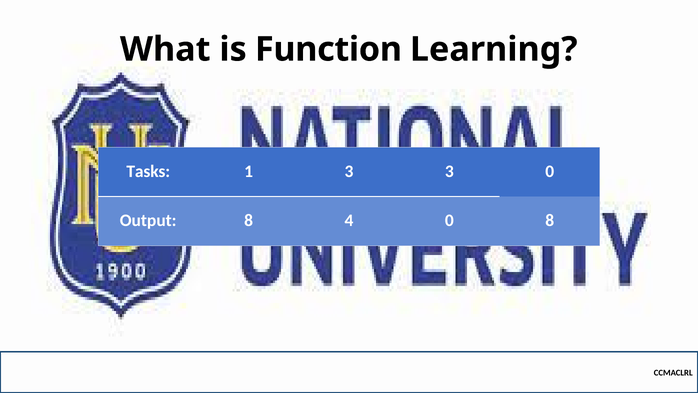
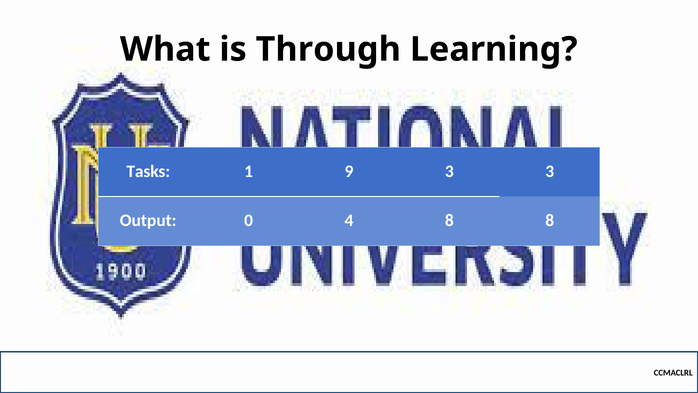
Function: Function -> Through
1 3: 3 -> 9
3 0: 0 -> 3
Output 8: 8 -> 0
4 0: 0 -> 8
